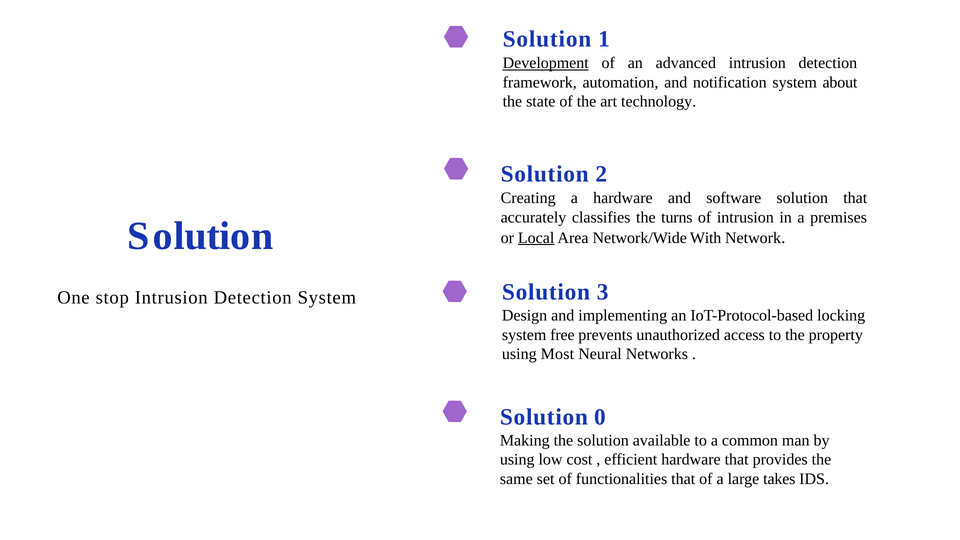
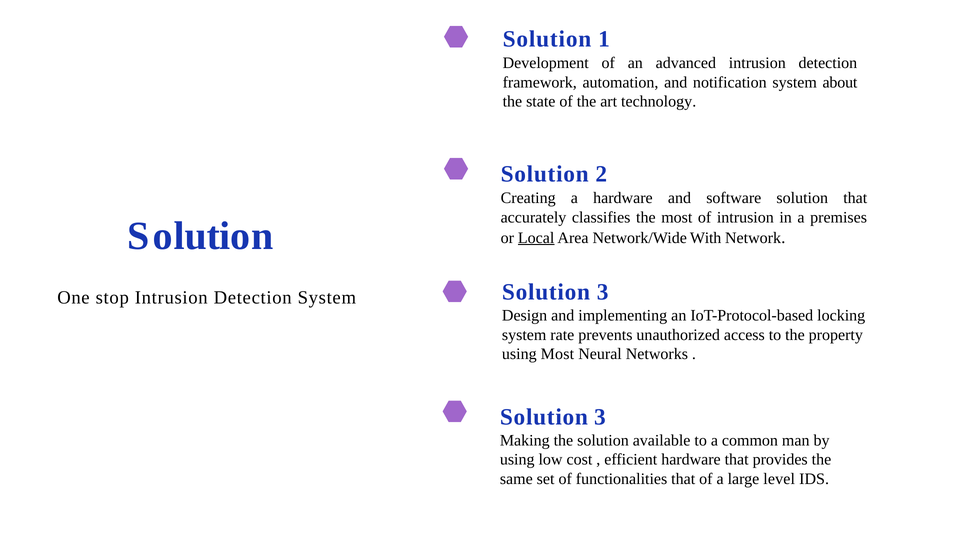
Development underline: present -> none
the turns: turns -> most
free: free -> rate
0 at (600, 417): 0 -> 3
takes: takes -> level
